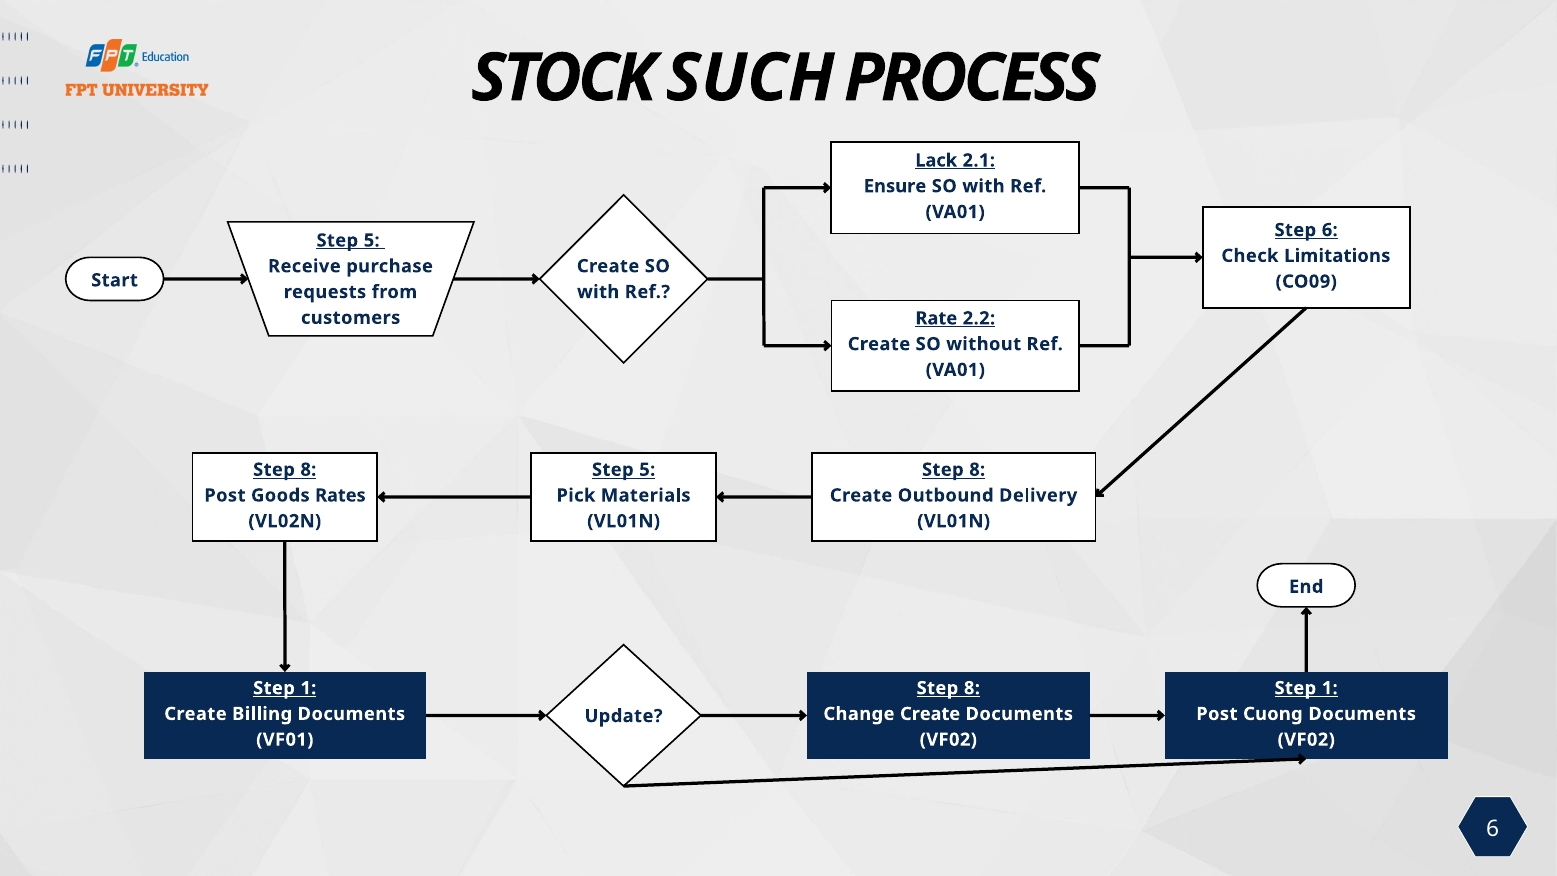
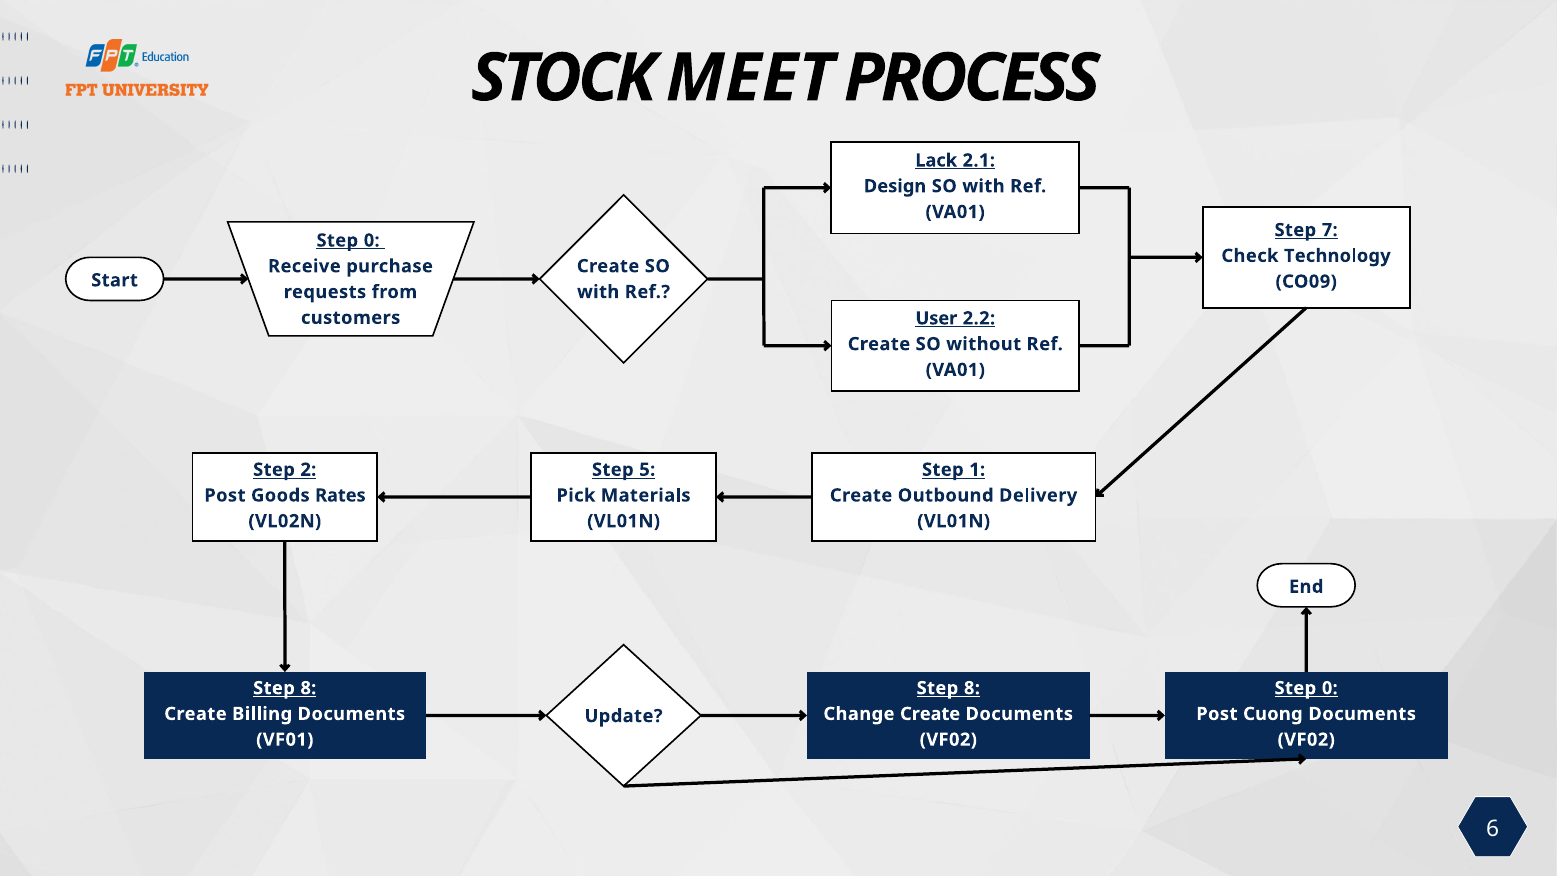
SUCH: SUCH -> MEET
Ensure: Ensure -> Design
Step 6: 6 -> 7
5 at (372, 240): 5 -> 0
Limitations: Limitations -> Technology
Rate: Rate -> User
8 at (308, 470): 8 -> 2
8 at (977, 470): 8 -> 1
1 at (308, 688): 1 -> 8
1 at (1330, 688): 1 -> 0
